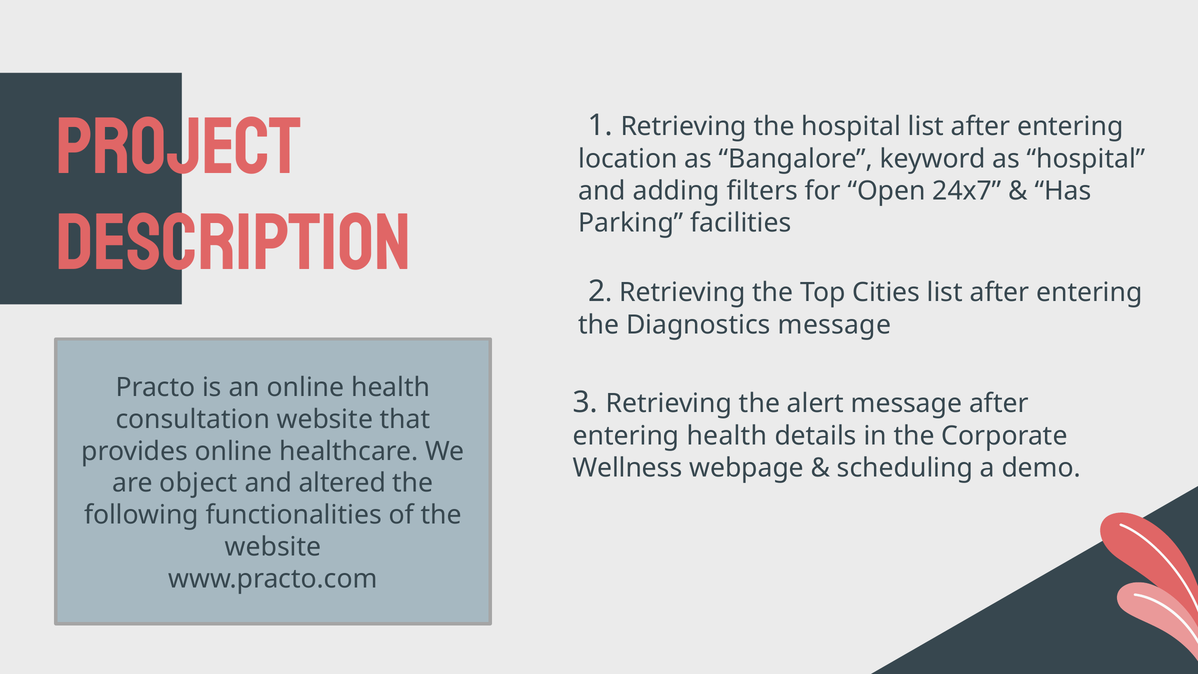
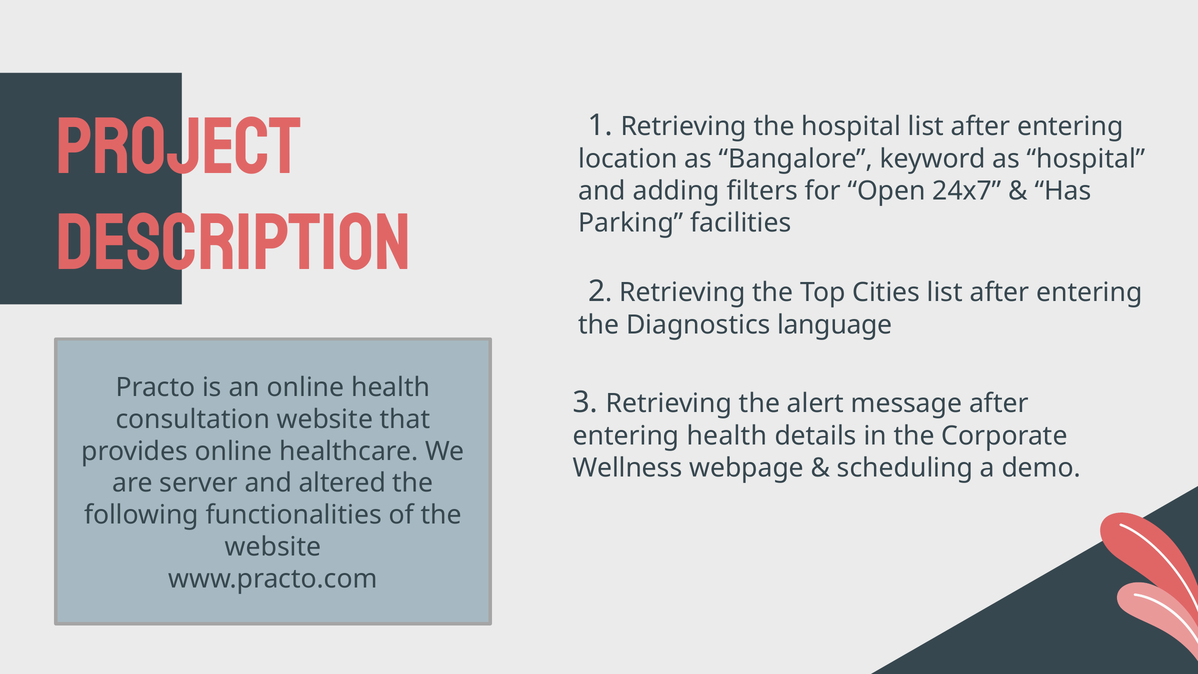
Diagnostics message: message -> language
object: object -> server
